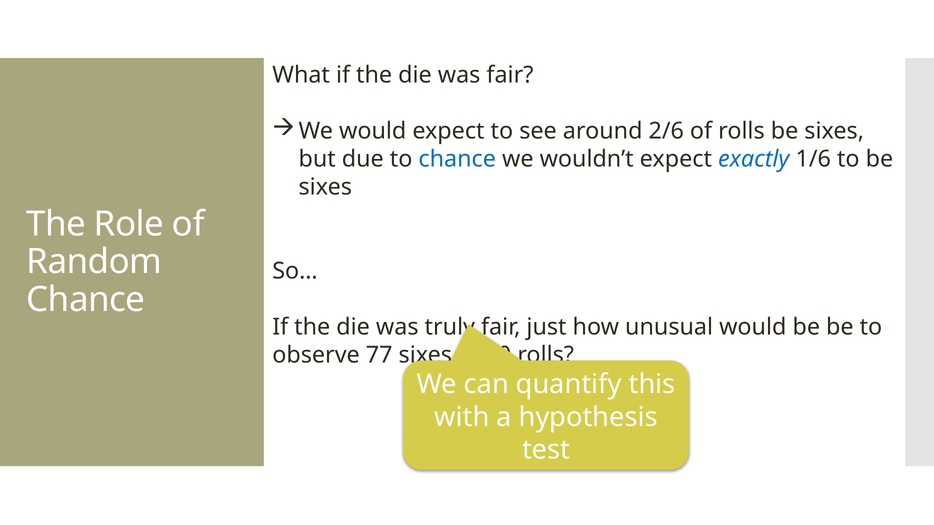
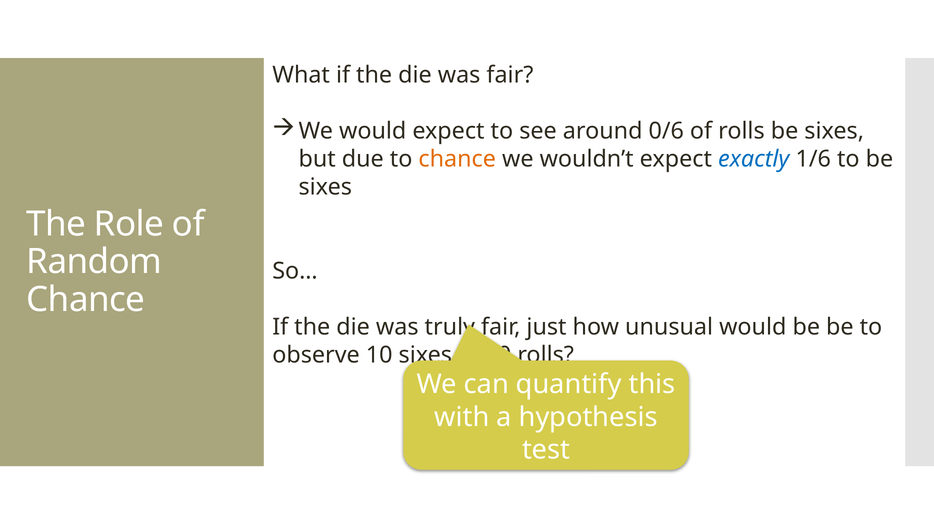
2/6: 2/6 -> 0/6
chance at (457, 159) colour: blue -> orange
77: 77 -> 10
